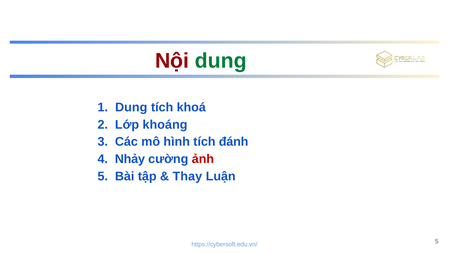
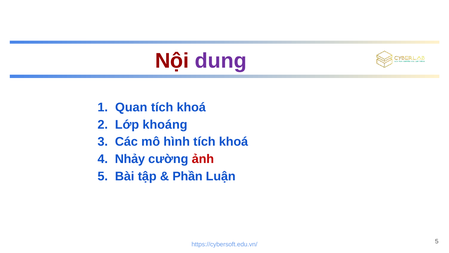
dung at (221, 61) colour: green -> purple
Dung at (131, 107): Dung -> Quan
hình tích đánh: đánh -> khoá
Thay: Thay -> Phần
